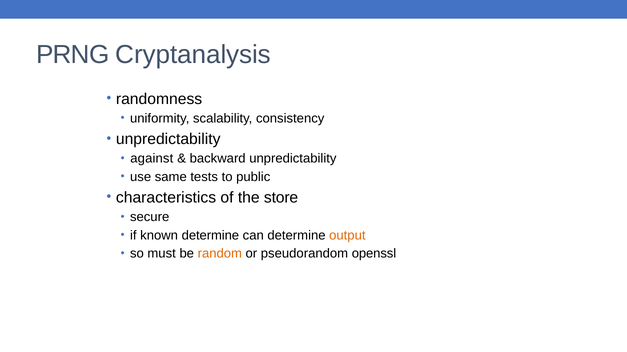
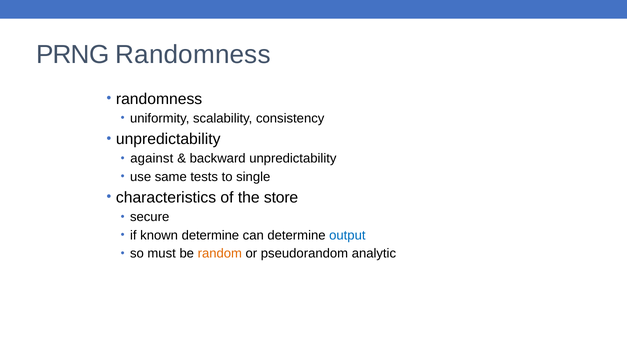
PRNG Cryptanalysis: Cryptanalysis -> Randomness
public: public -> single
output colour: orange -> blue
openssl: openssl -> analytic
